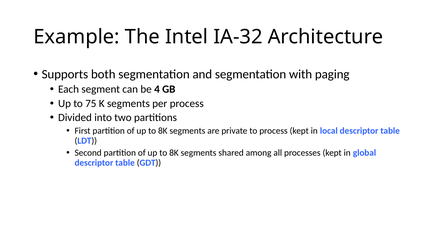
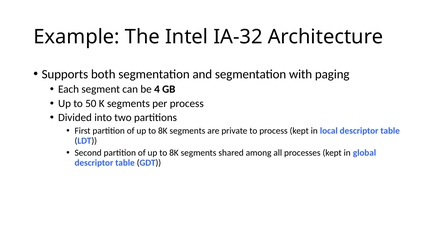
75: 75 -> 50
